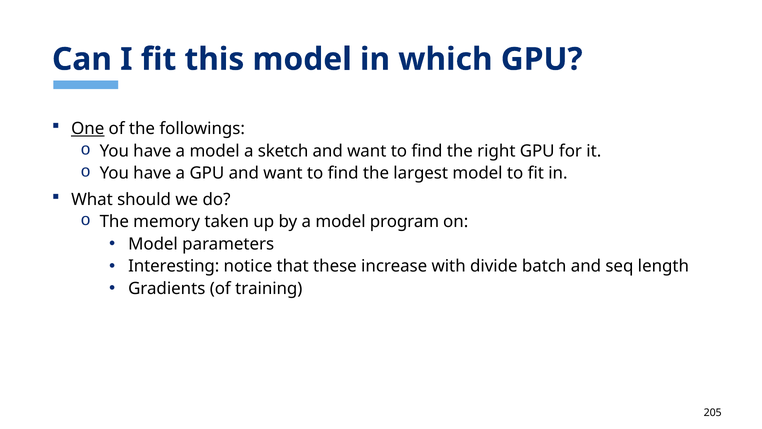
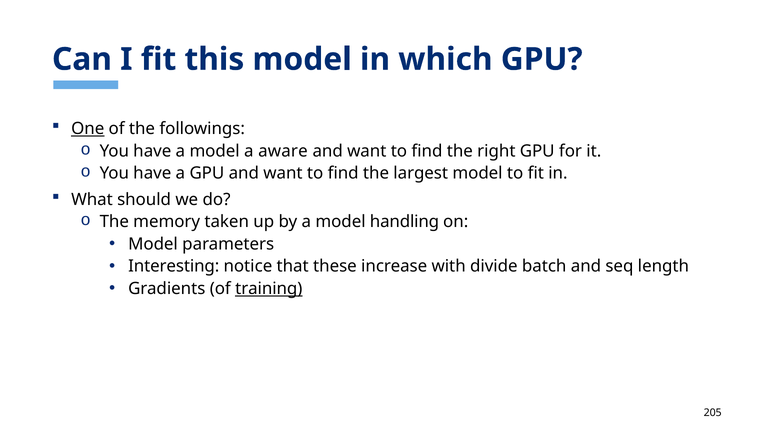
sketch: sketch -> aware
program: program -> handling
training underline: none -> present
